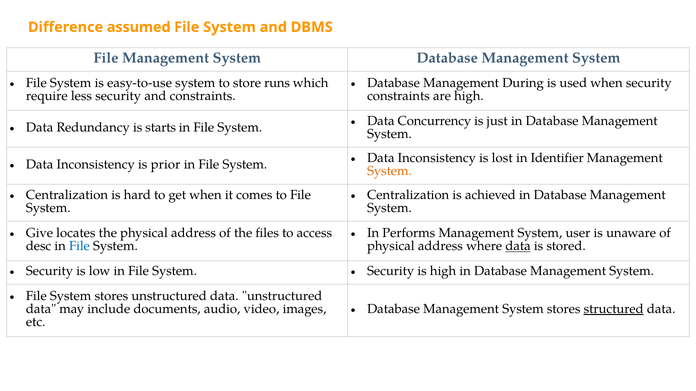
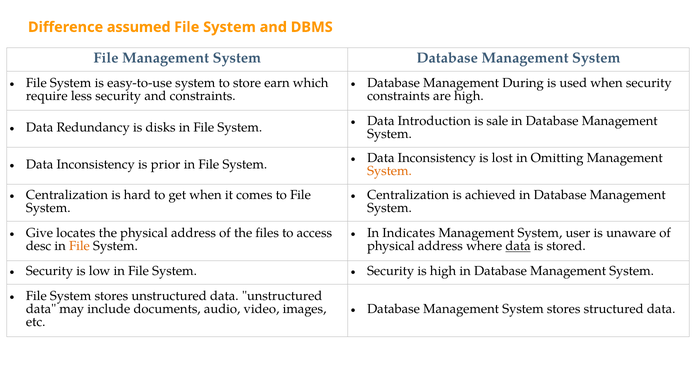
runs: runs -> earn
Concurrency: Concurrency -> Introduction
just: just -> sale
starts: starts -> disks
Identifier: Identifier -> Omitting
Performs: Performs -> Indicates
File at (79, 246) colour: blue -> orange
structured underline: present -> none
